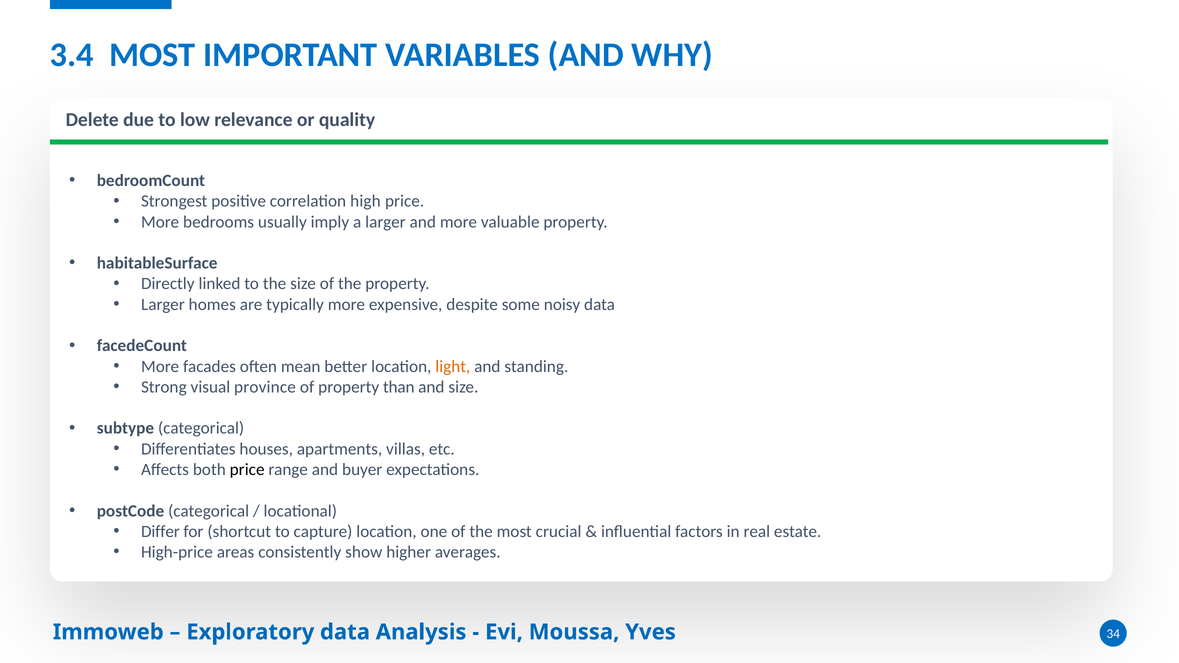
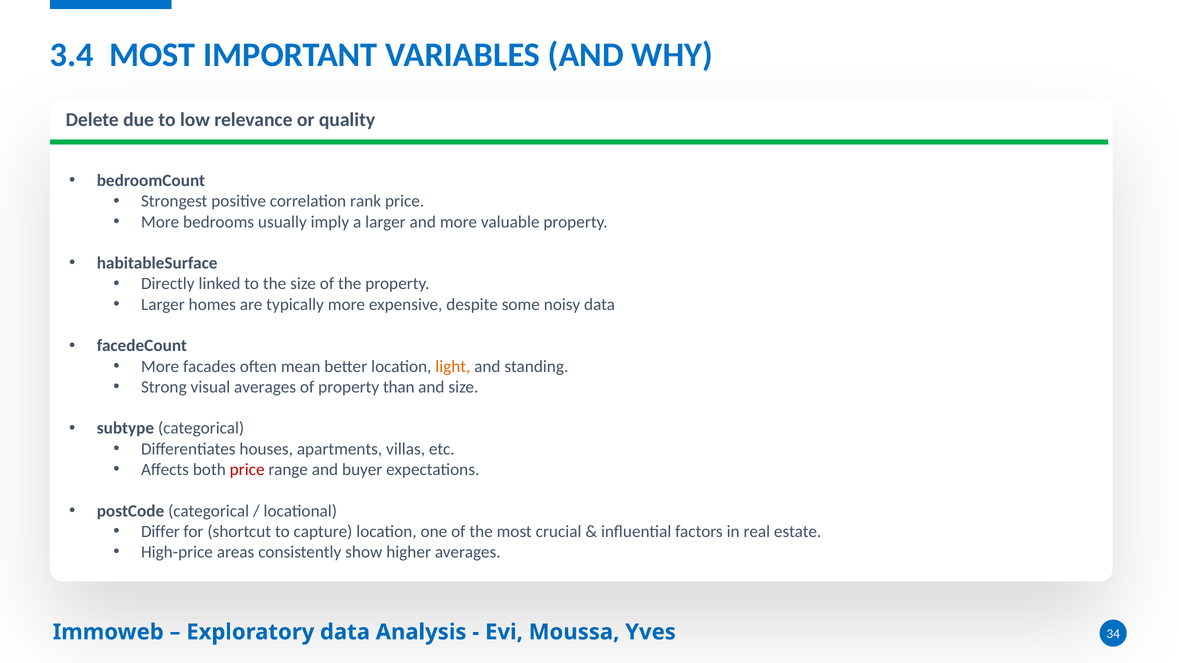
high: high -> rank
visual province: province -> averages
price at (247, 470) colour: black -> red
